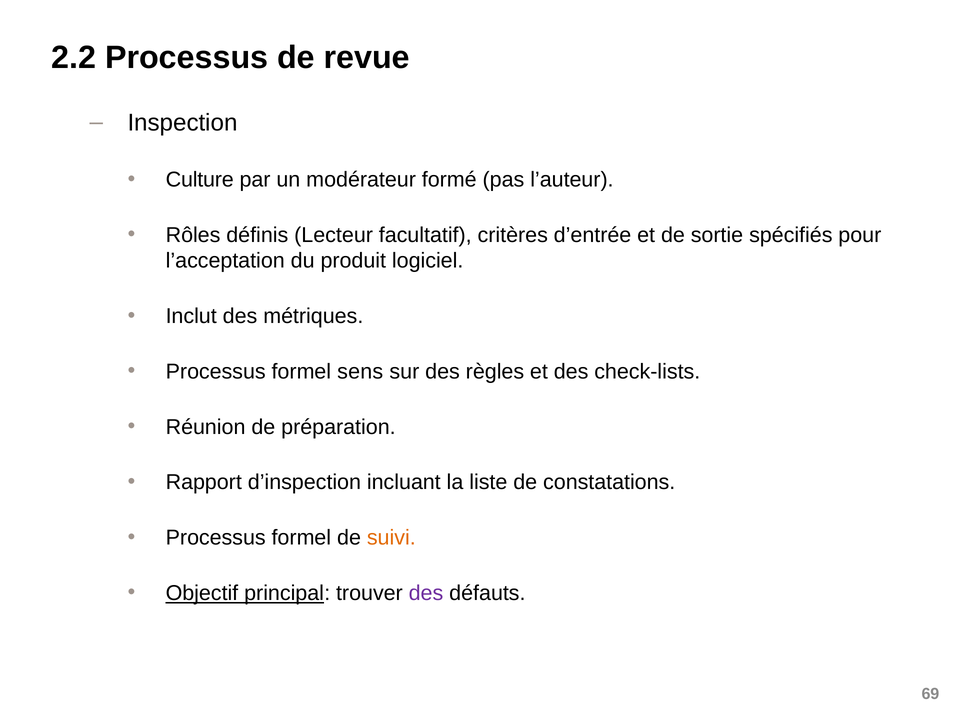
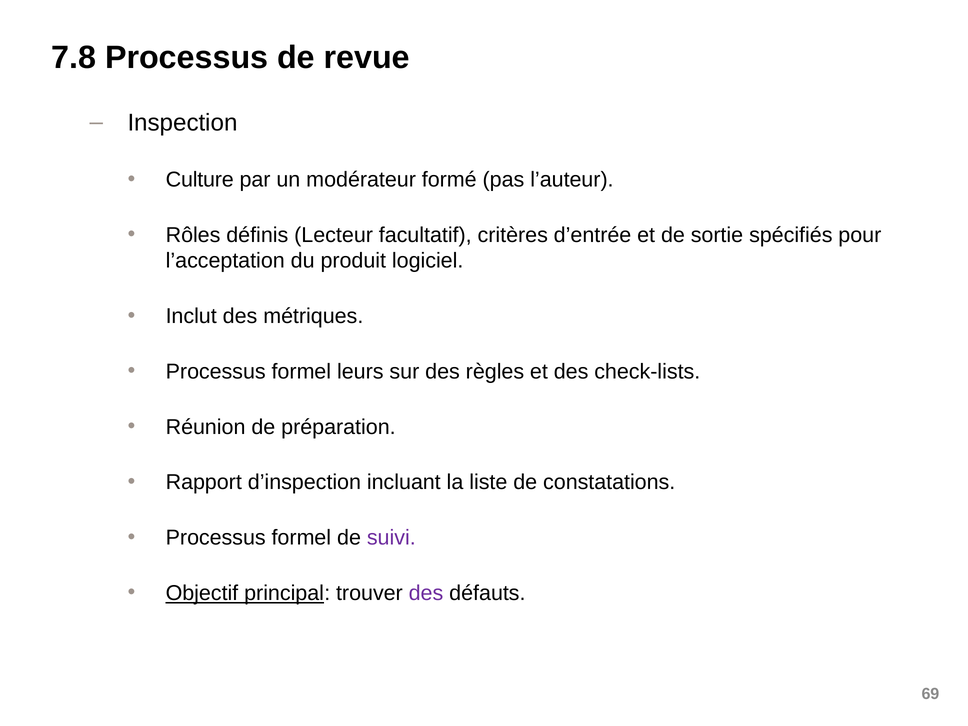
2.2: 2.2 -> 7.8
sens: sens -> leurs
suivi colour: orange -> purple
